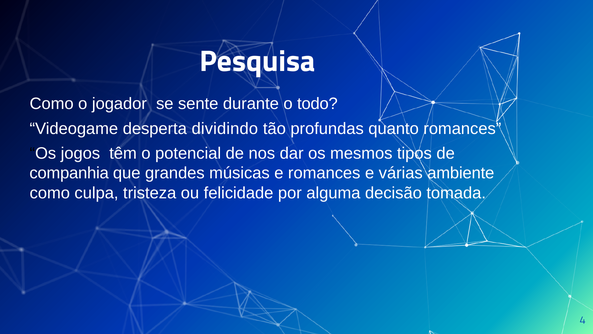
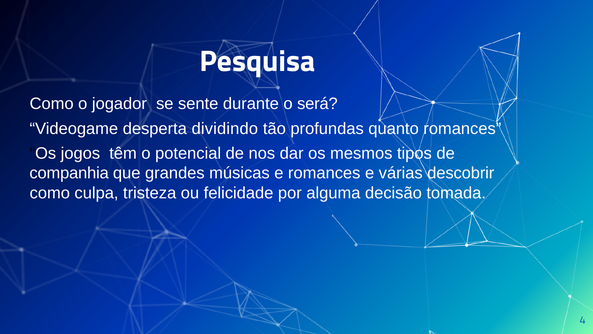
todo: todo -> será
ambiente: ambiente -> descobrir
